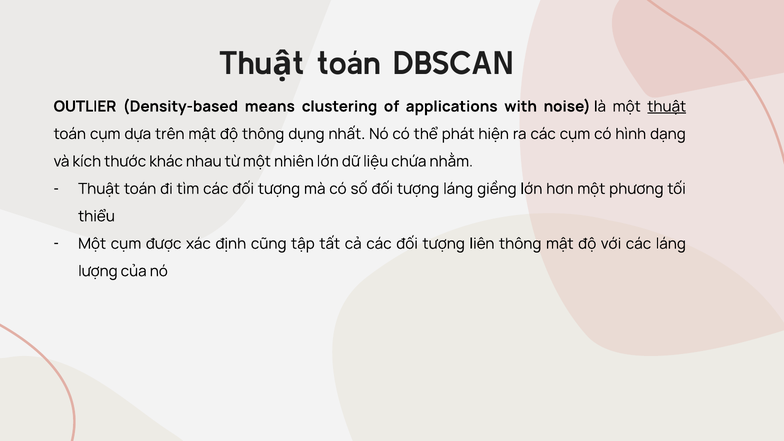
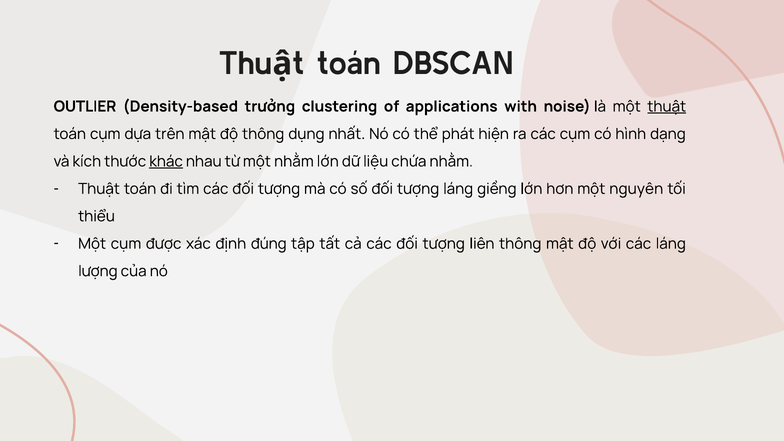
means: means -> trưởng
khác underline: none -> present
một nhiên: nhiên -> nhằm
phương: phương -> nguyên
cũng: cũng -> đúng
